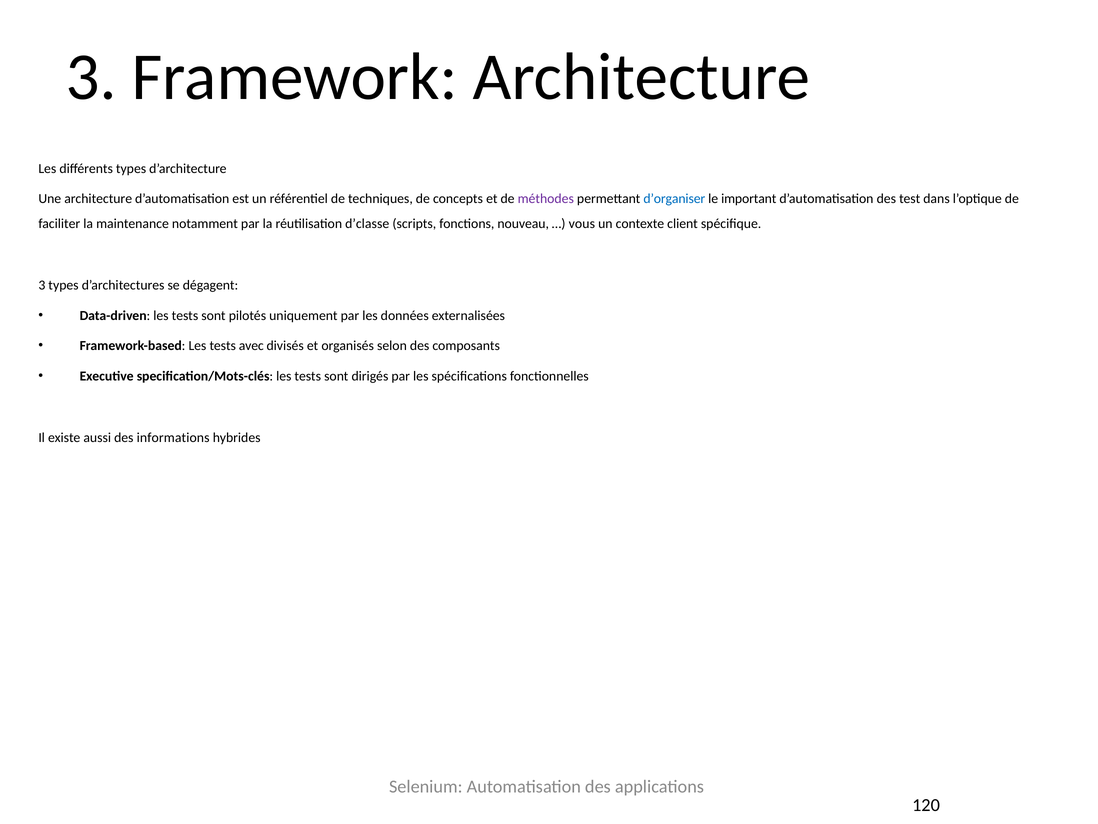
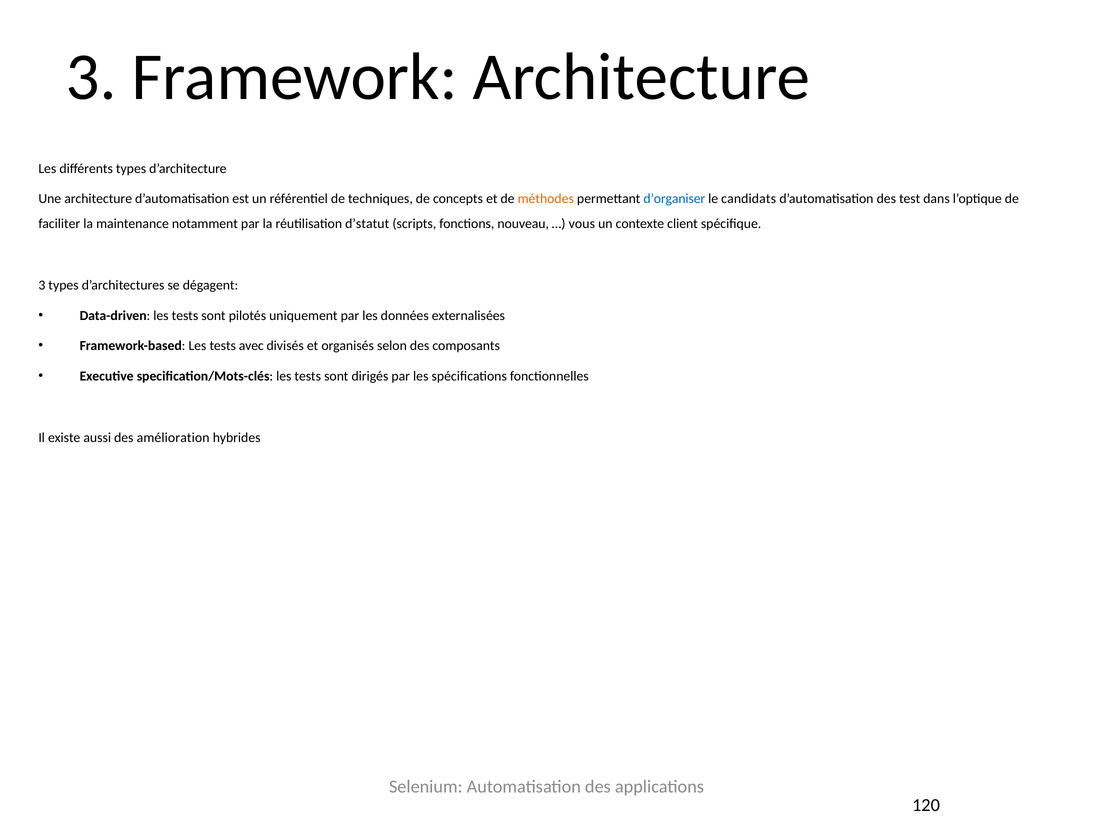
méthodes colour: purple -> orange
important: important -> candidats
d’classe: d’classe -> d’statut
informations: informations -> amélioration
